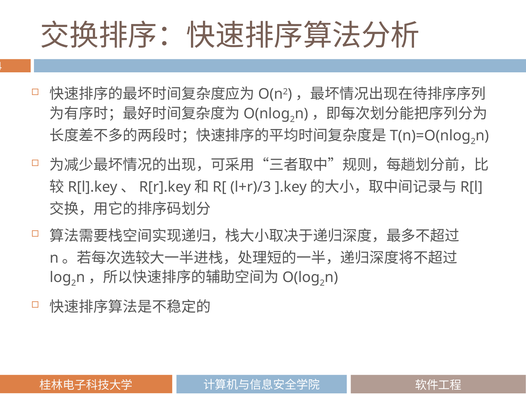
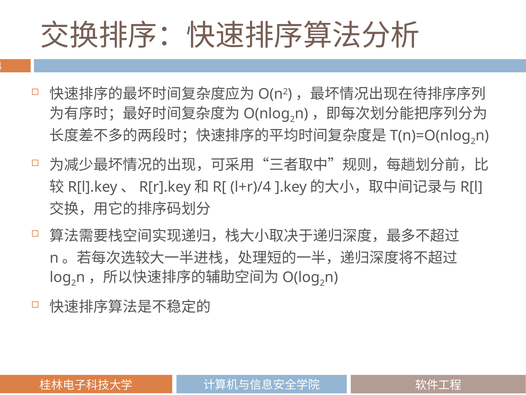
l+r)/3: l+r)/3 -> l+r)/4
